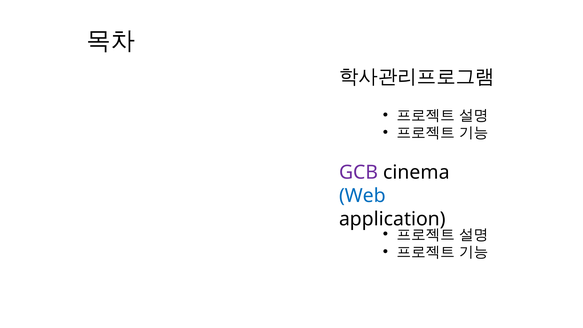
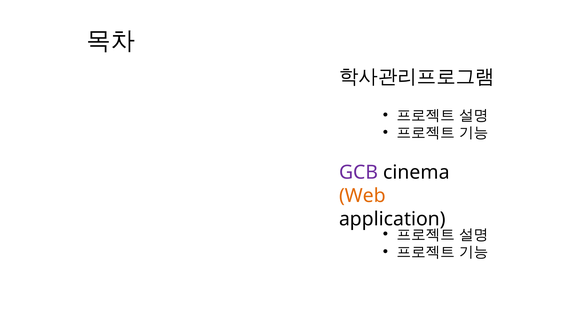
Web colour: blue -> orange
